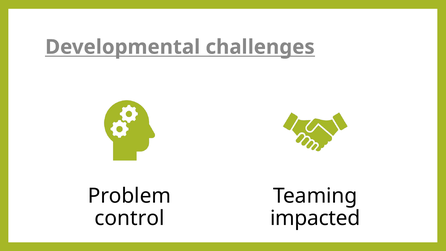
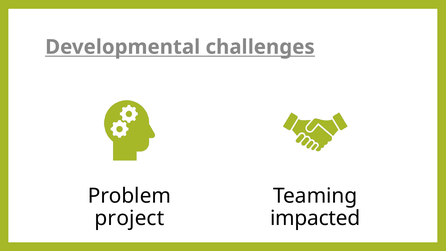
control: control -> project
